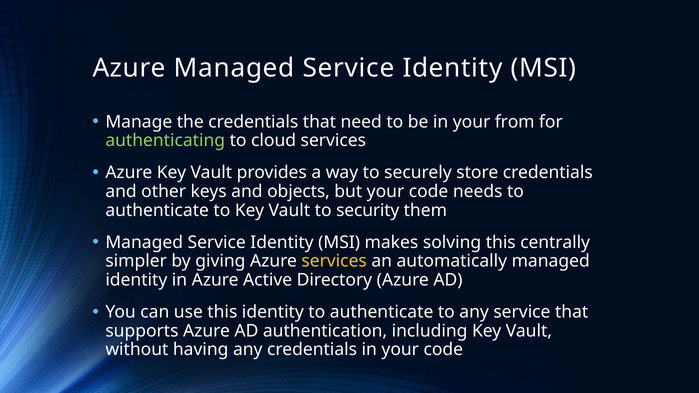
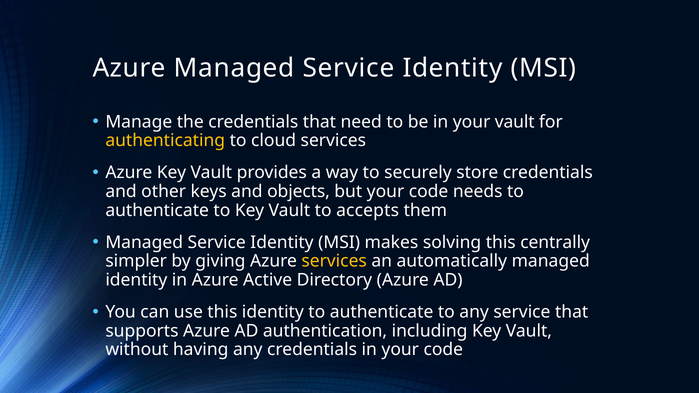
your from: from -> vault
authenticating colour: light green -> yellow
security: security -> accepts
